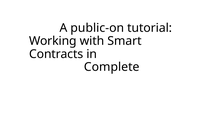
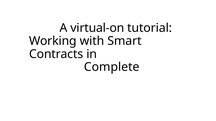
public-on: public-on -> virtual-on
